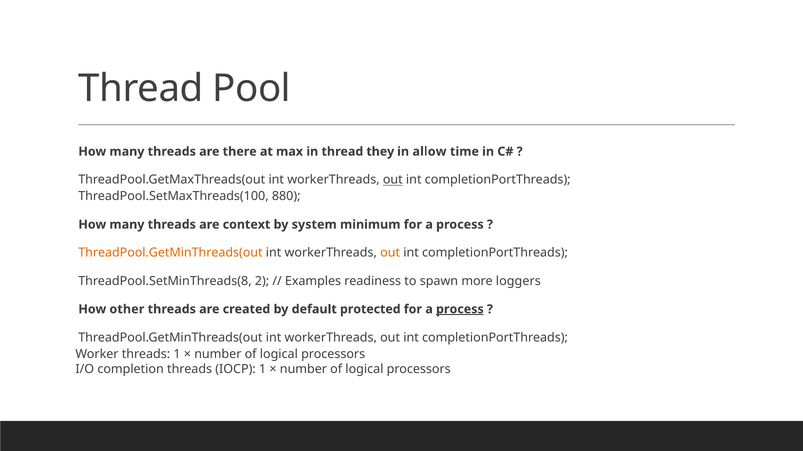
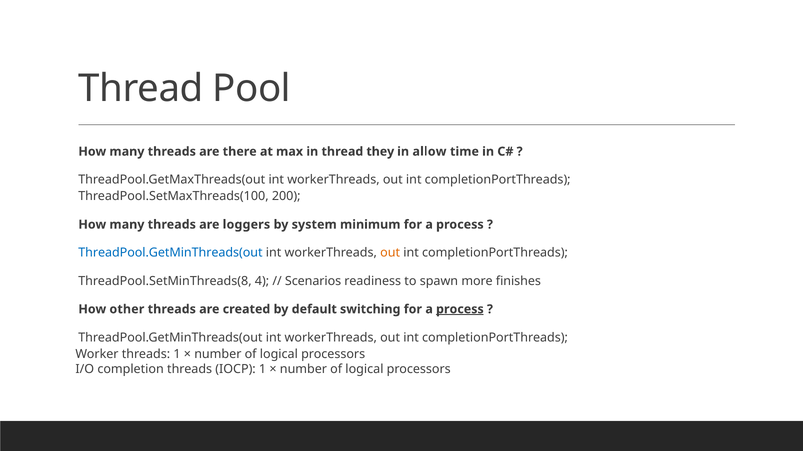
out at (393, 180) underline: present -> none
880: 880 -> 200
context: context -> loggers
ThreadPool.GetMinThreads(out at (170, 253) colour: orange -> blue
2: 2 -> 4
Examples: Examples -> Scenarios
loggers: loggers -> finishes
protected: protected -> switching
